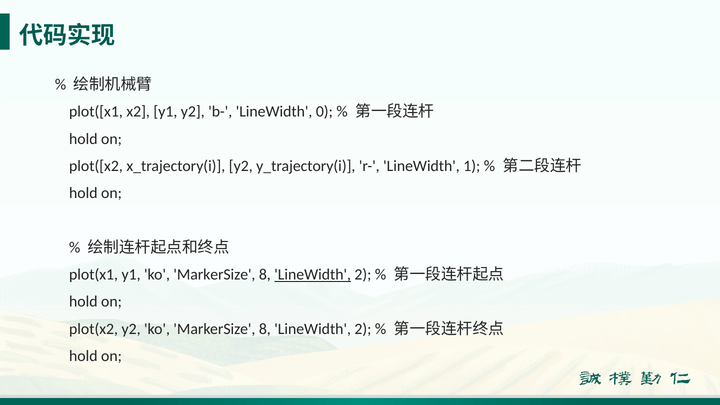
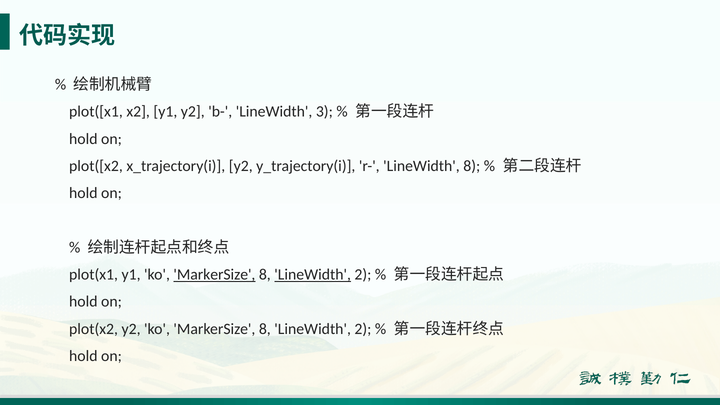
0: 0 -> 3
LineWidth 1: 1 -> 8
MarkerSize at (214, 275) underline: none -> present
